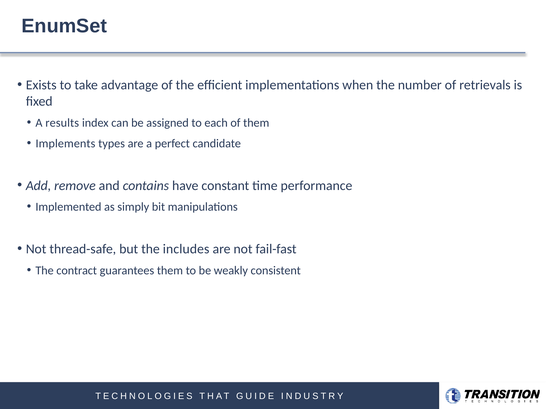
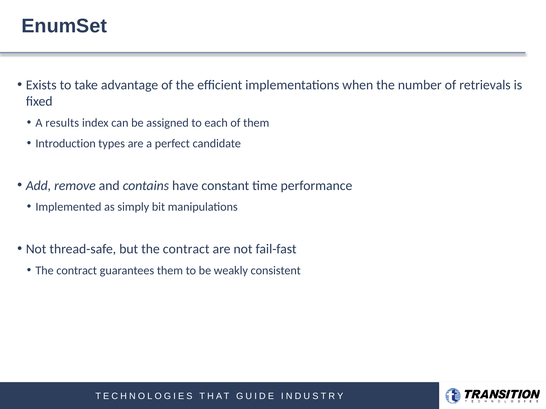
Implements: Implements -> Introduction
but the includes: includes -> contract
